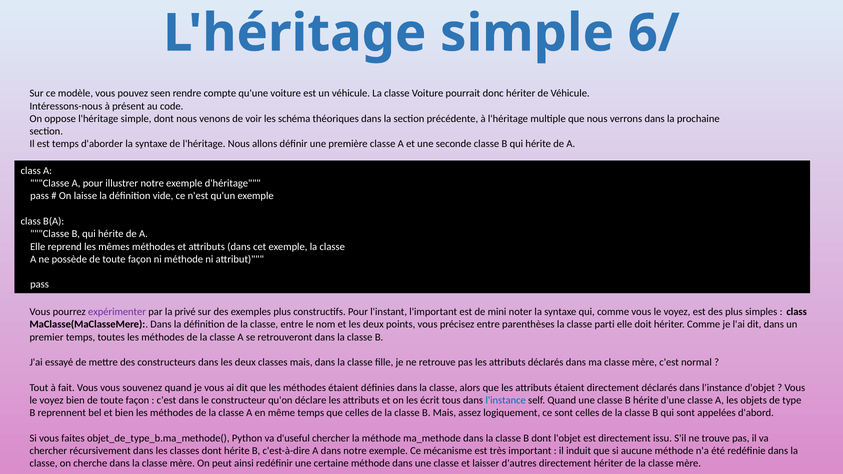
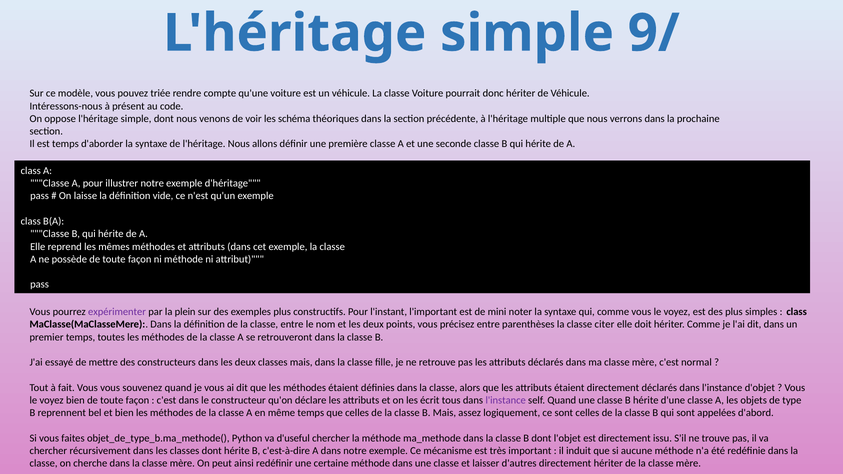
6/: 6/ -> 9/
seen: seen -> triée
privé: privé -> plein
parti: parti -> citer
l'instance at (506, 400) colour: blue -> purple
